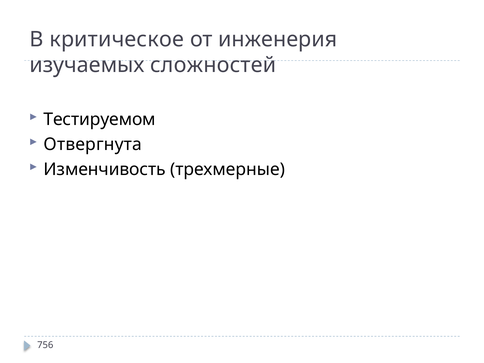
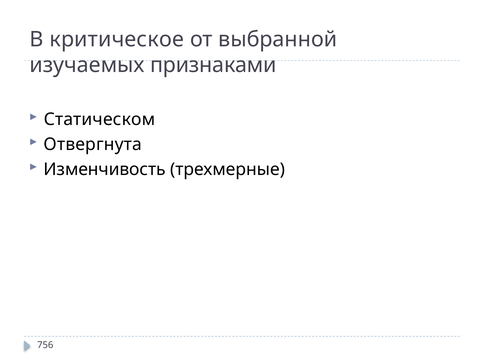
инженерия: инженерия -> выбранной
сложностей: сложностей -> признаками
Тестируемом: Тестируемом -> Статическом
